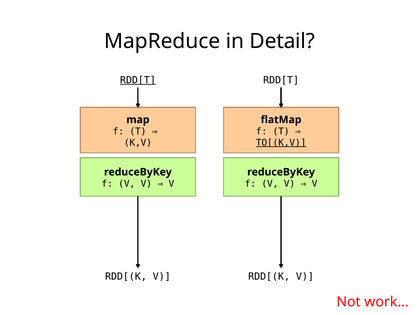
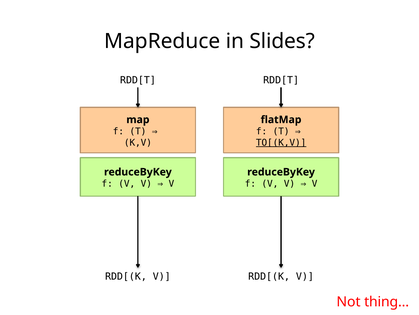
Detail: Detail -> Slides
RDD[T at (138, 80) underline: present -> none
work…: work… -> thing…
